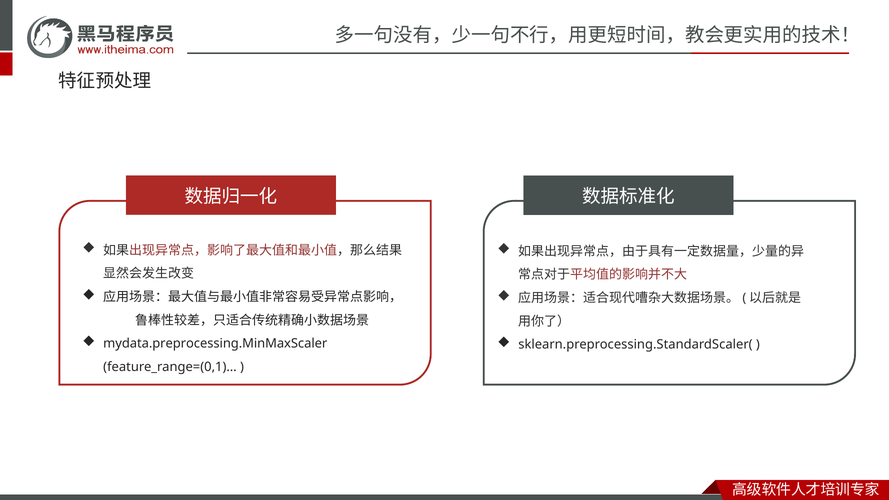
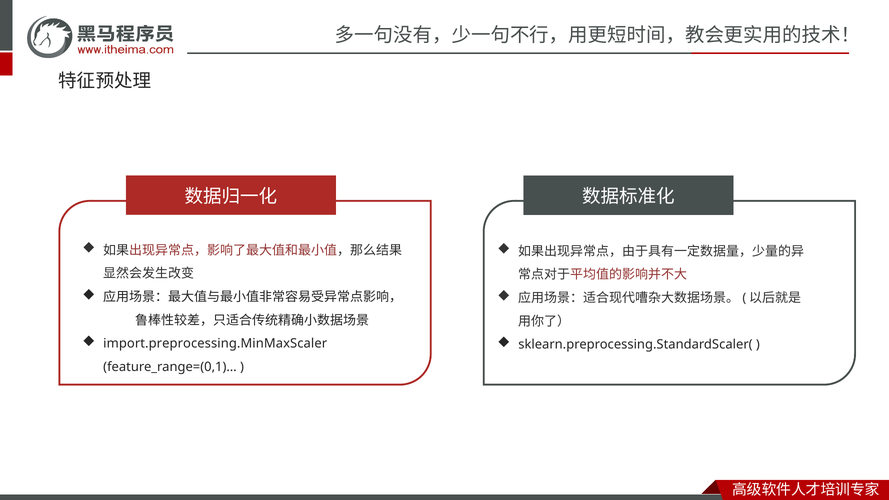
mydata.preprocessing.MinMaxScaler: mydata.preprocessing.MinMaxScaler -> import.preprocessing.MinMaxScaler
